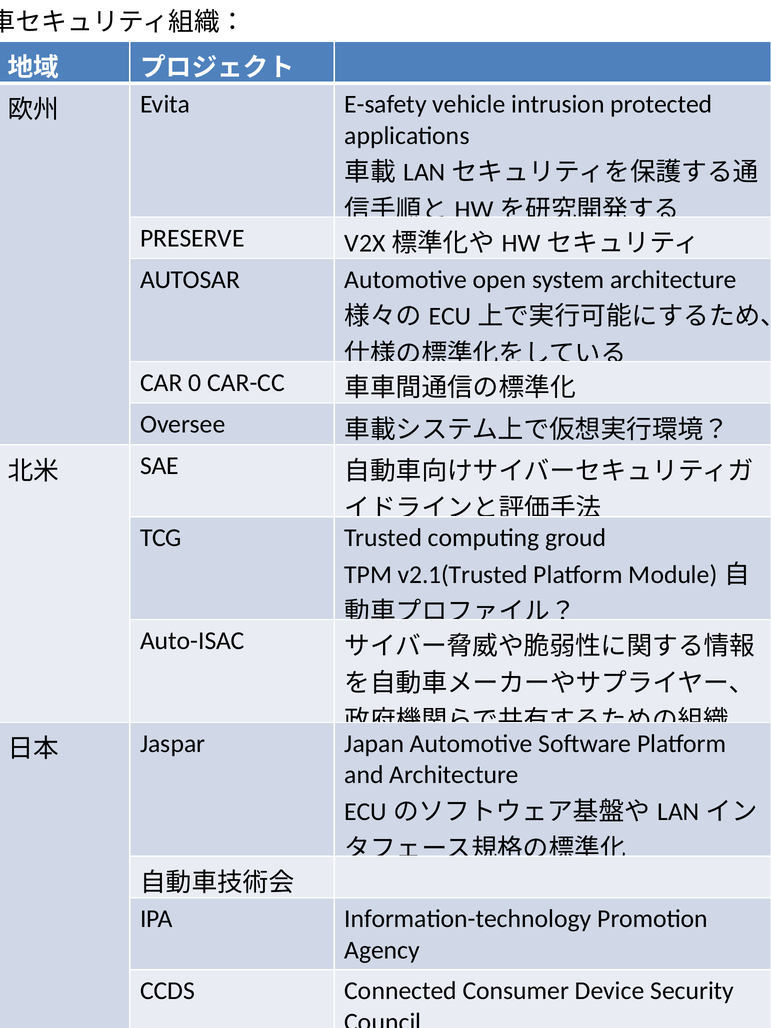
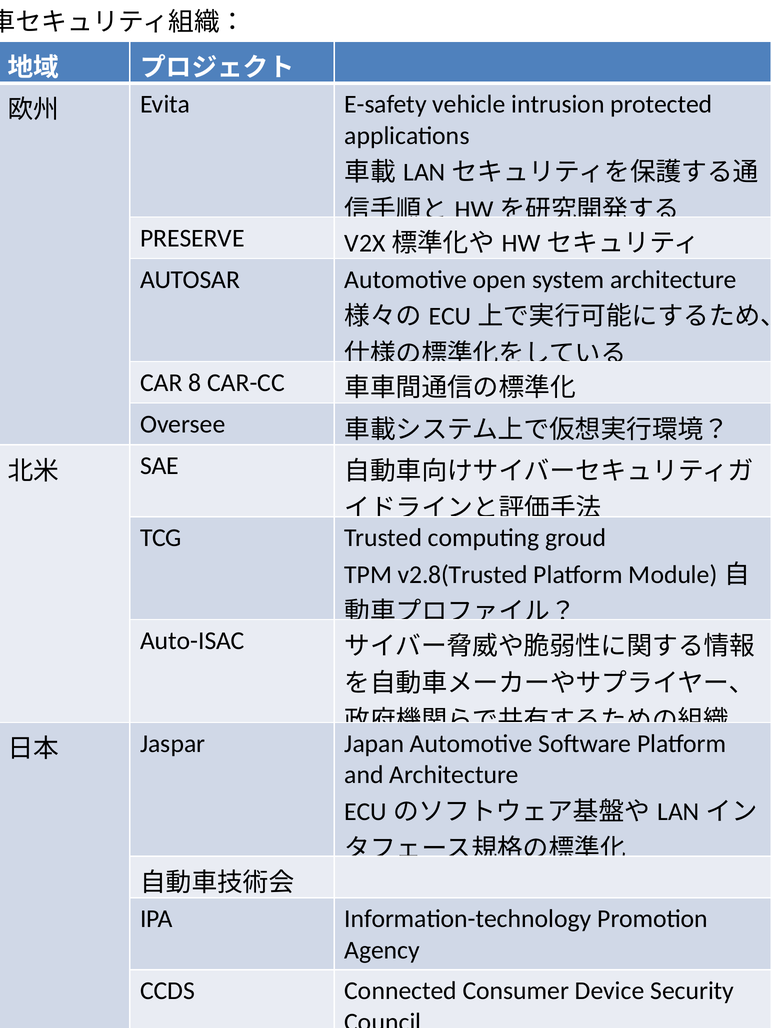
0: 0 -> 8
v2.1(Trusted: v2.1(Trusted -> v2.8(Trusted
